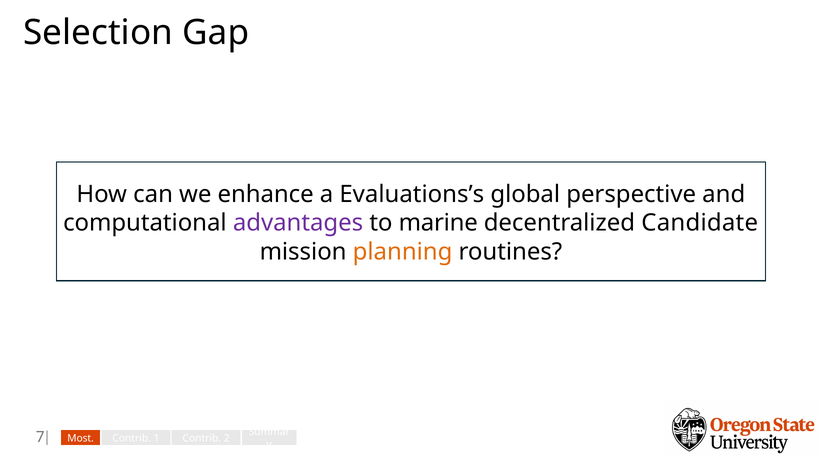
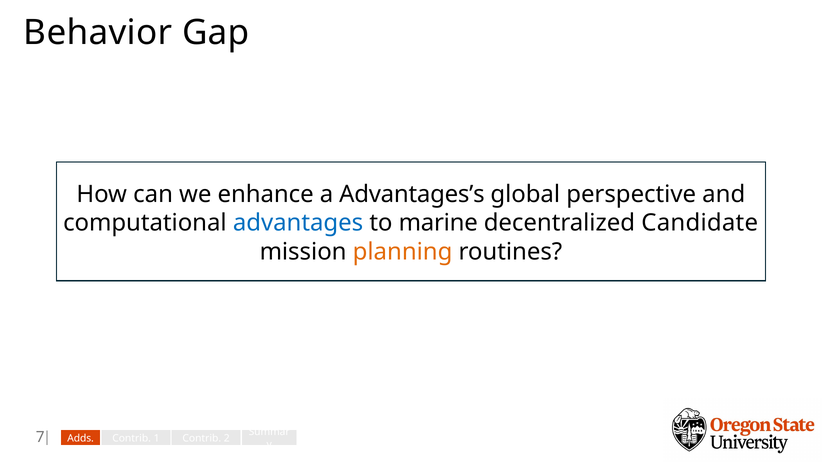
Selection: Selection -> Behavior
Evaluations’s: Evaluations’s -> Advantages’s
advantages colour: purple -> blue
Most: Most -> Adds
